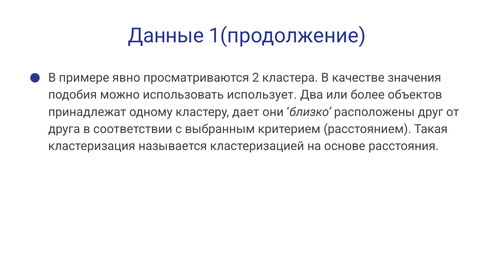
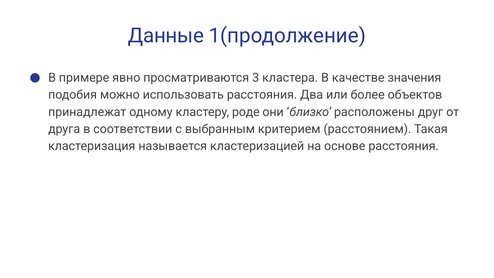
2: 2 -> 3
использовать использует: использует -> расстояния
дает: дает -> роде
